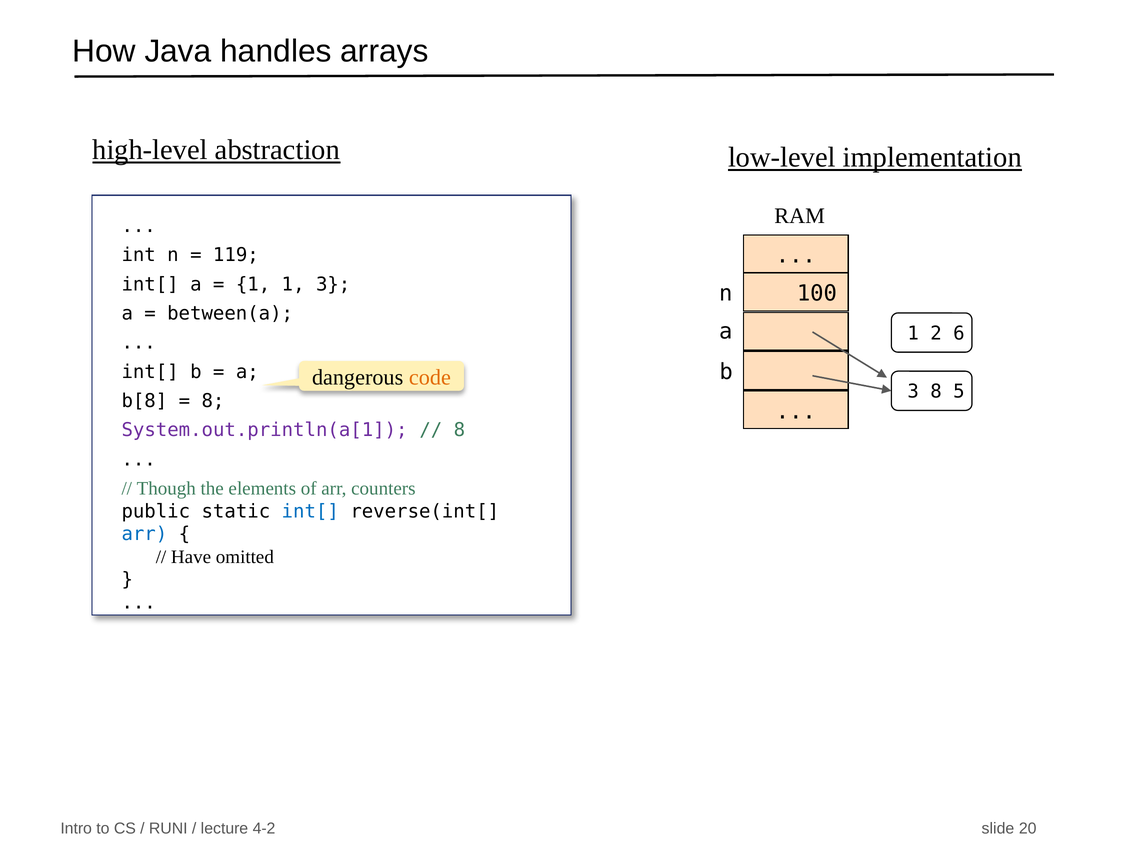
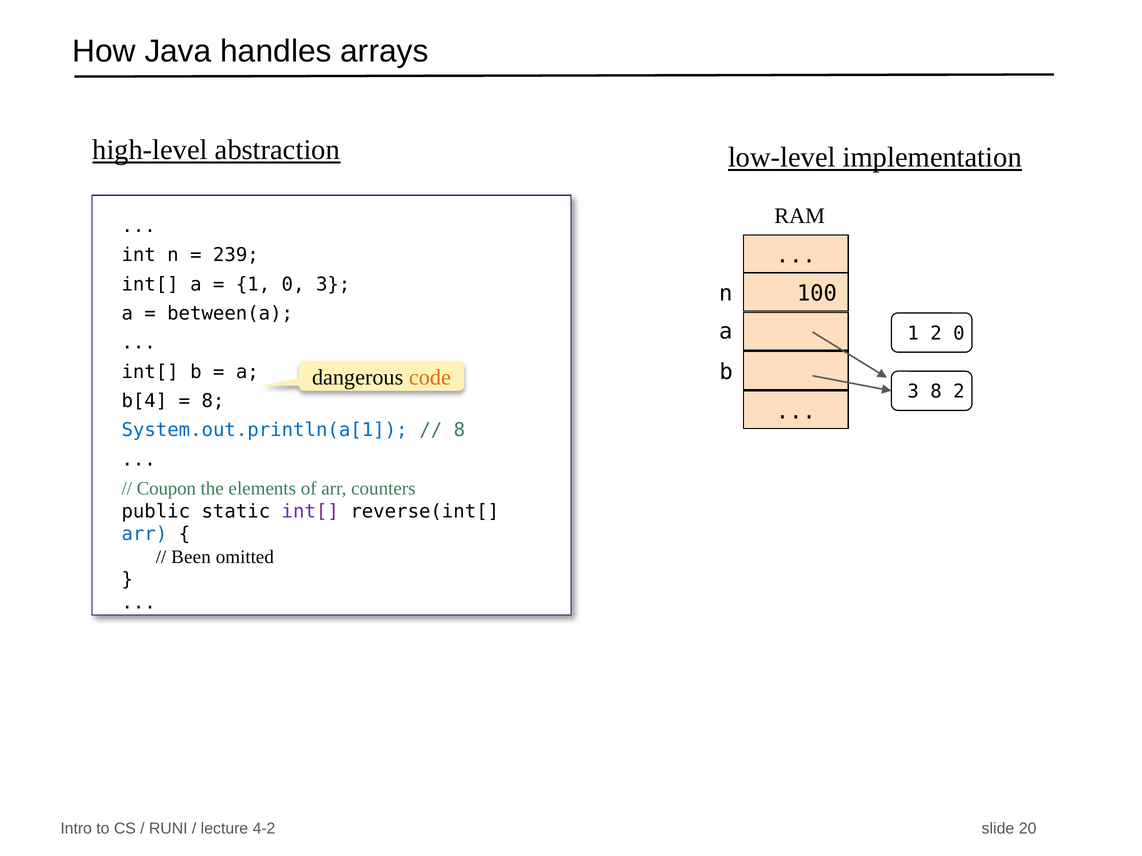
119: 119 -> 239
1 1: 1 -> 0
2 6: 6 -> 0
8 5: 5 -> 2
b[8: b[8 -> b[4
System.out.println(a[1 colour: purple -> blue
Though: Though -> Coupon
int[ at (310, 512) colour: blue -> purple
Have: Have -> Been
